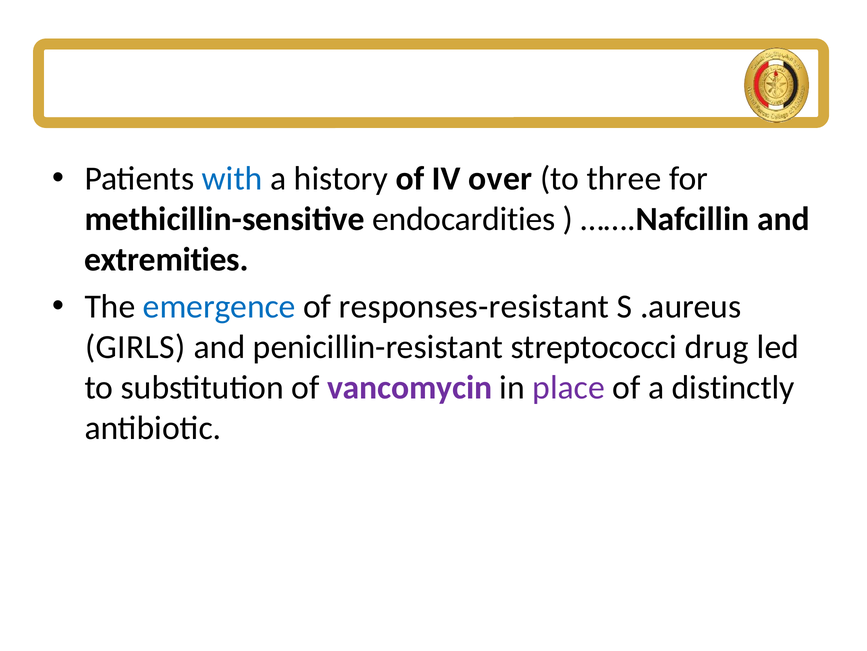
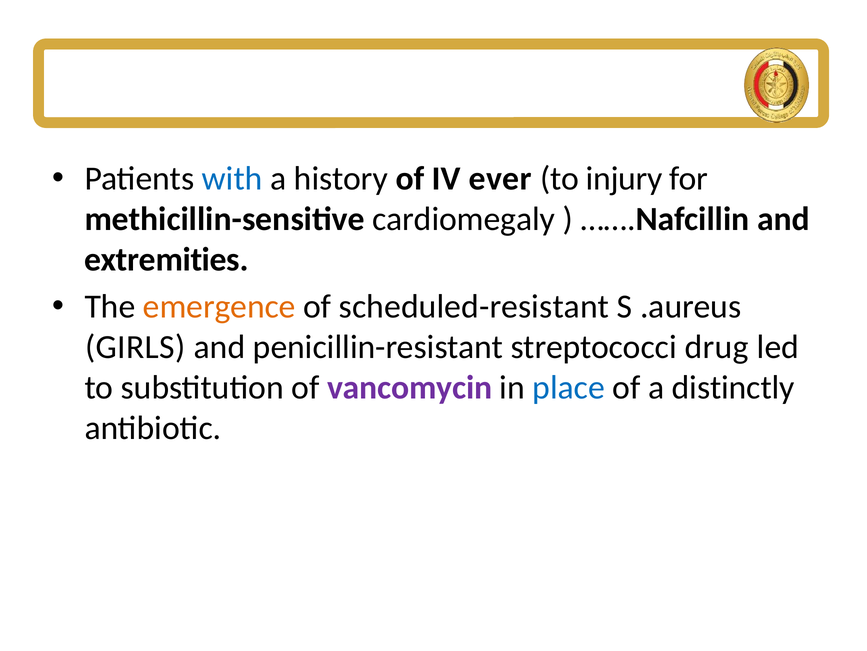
over: over -> ever
three: three -> injury
endocardities: endocardities -> cardiomegaly
emergence colour: blue -> orange
responses-resistant: responses-resistant -> scheduled-resistant
place colour: purple -> blue
